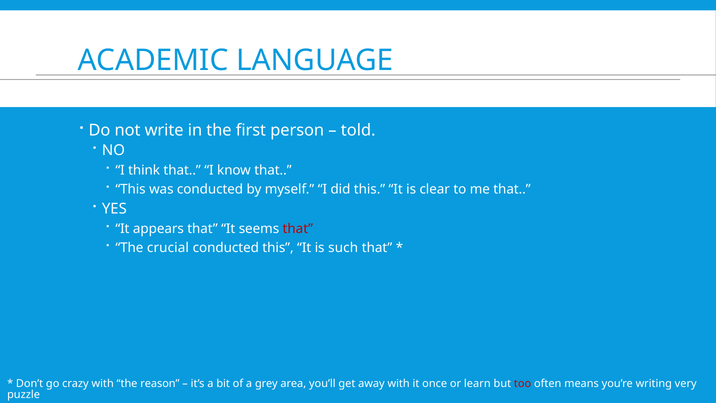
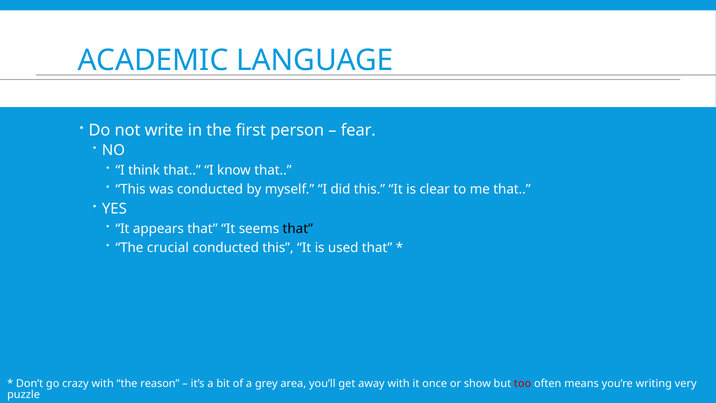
told: told -> fear
that at (298, 229) colour: red -> black
such: such -> used
learn: learn -> show
